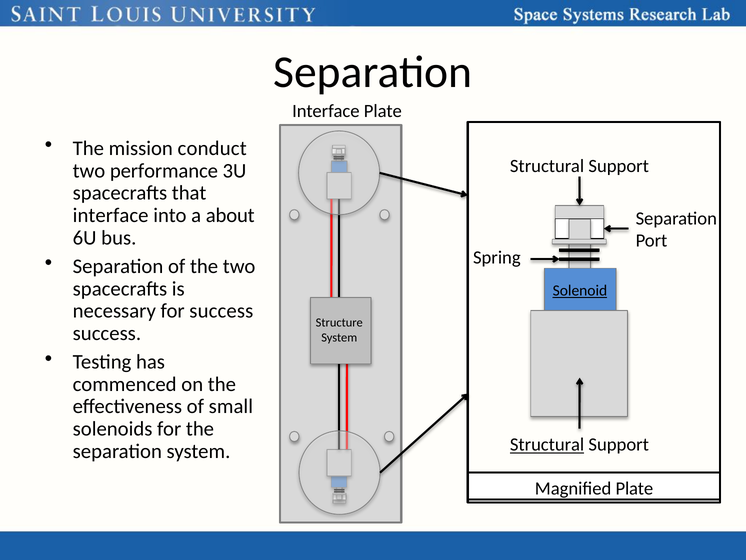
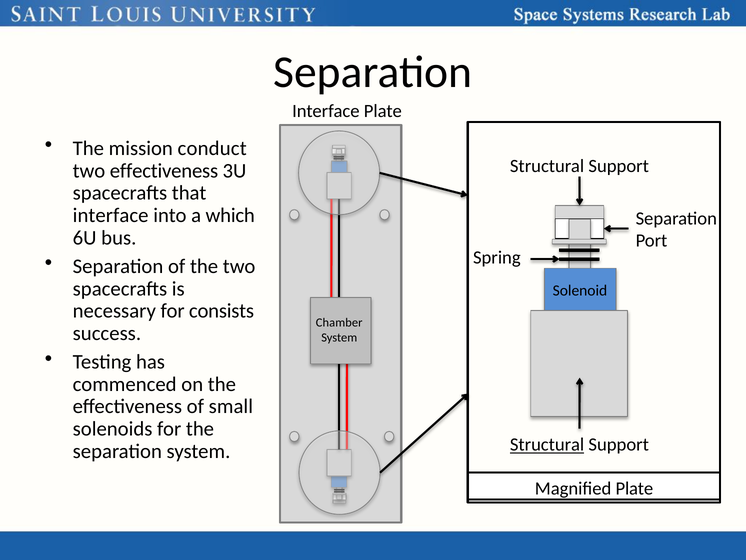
two performance: performance -> effectiveness
about: about -> which
Solenoid underline: present -> none
for success: success -> consists
Structure: Structure -> Chamber
